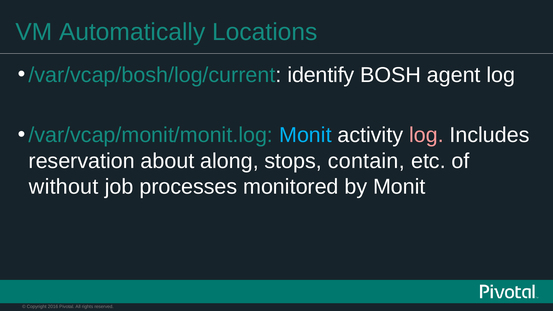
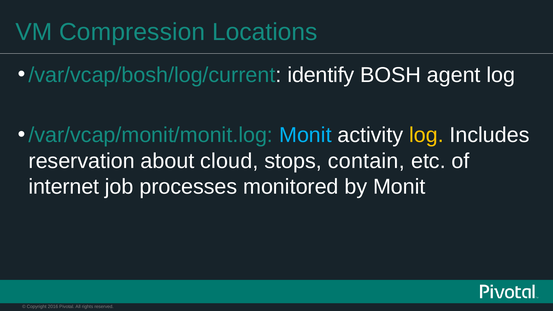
Automatically: Automatically -> Compression
log at (426, 135) colour: pink -> yellow
along: along -> cloud
without: without -> internet
